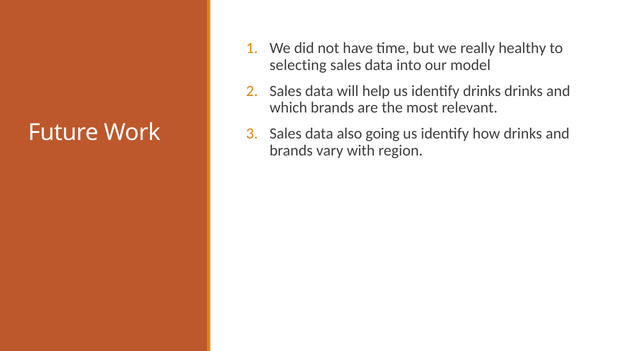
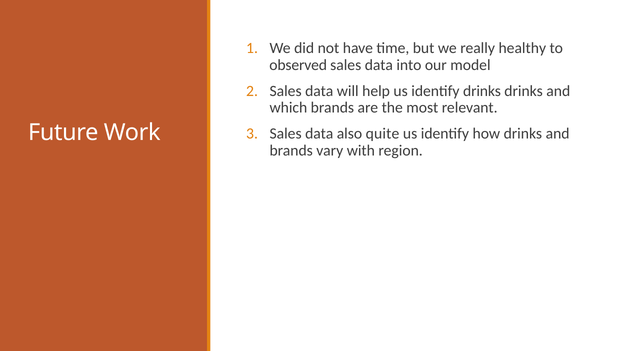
selecting: selecting -> observed
going: going -> quite
